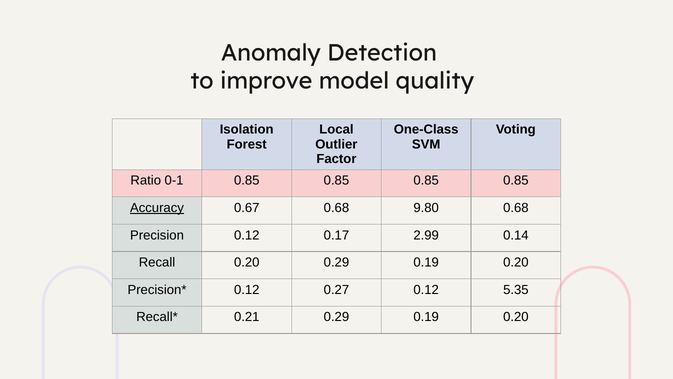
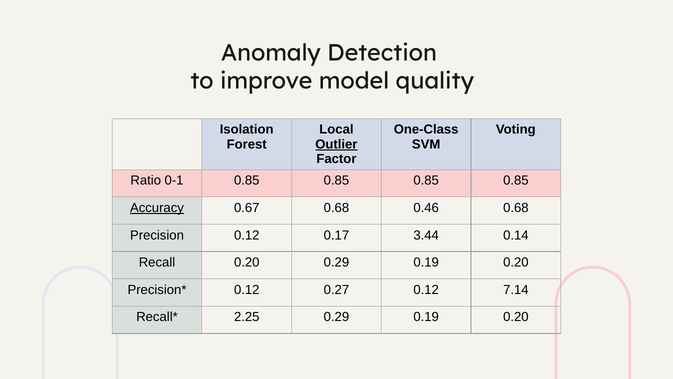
Outlier underline: none -> present
9.80: 9.80 -> 0.46
2.99: 2.99 -> 3.44
5.35: 5.35 -> 7.14
0.21: 0.21 -> 2.25
